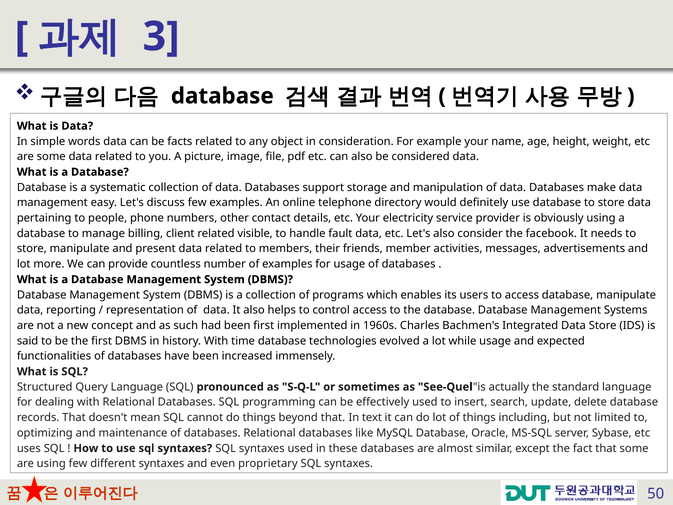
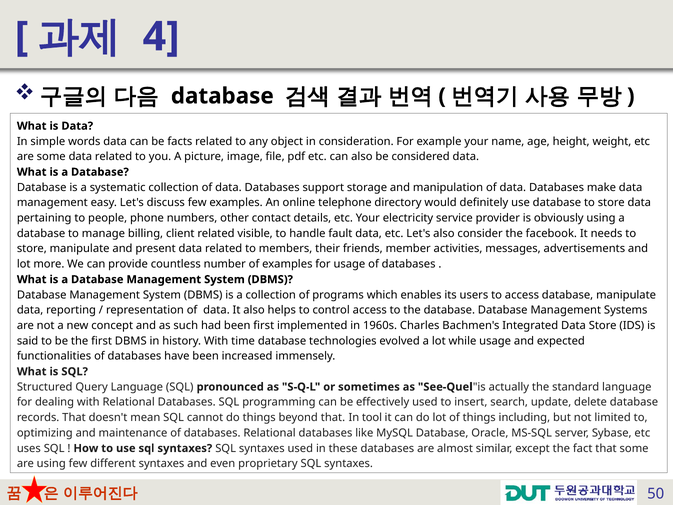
3: 3 -> 4
text: text -> tool
